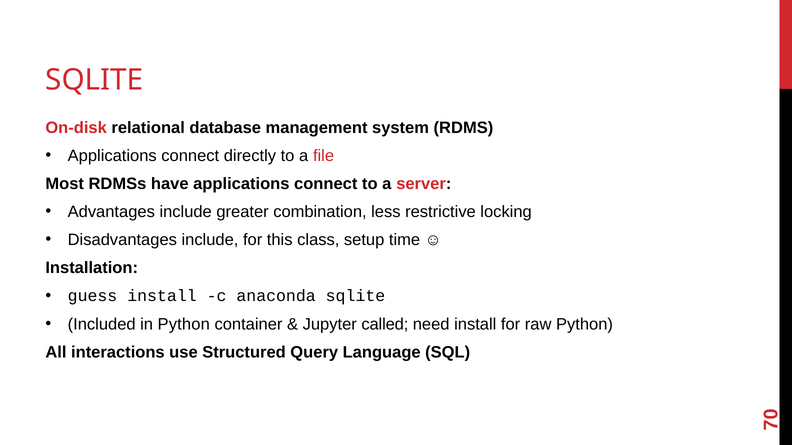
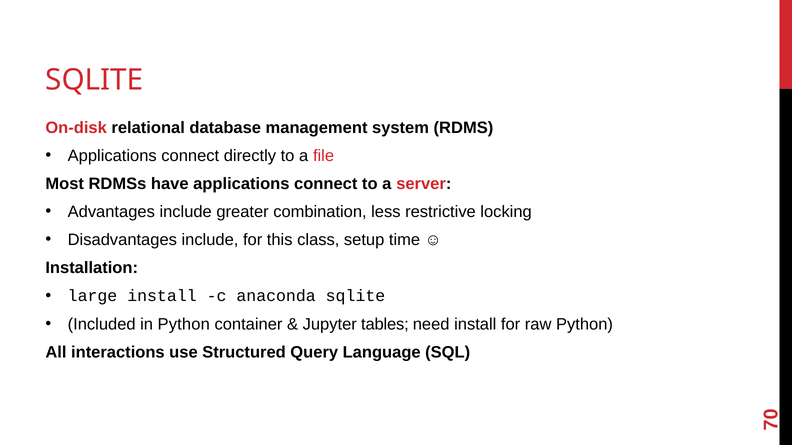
guess: guess -> large
called: called -> tables
